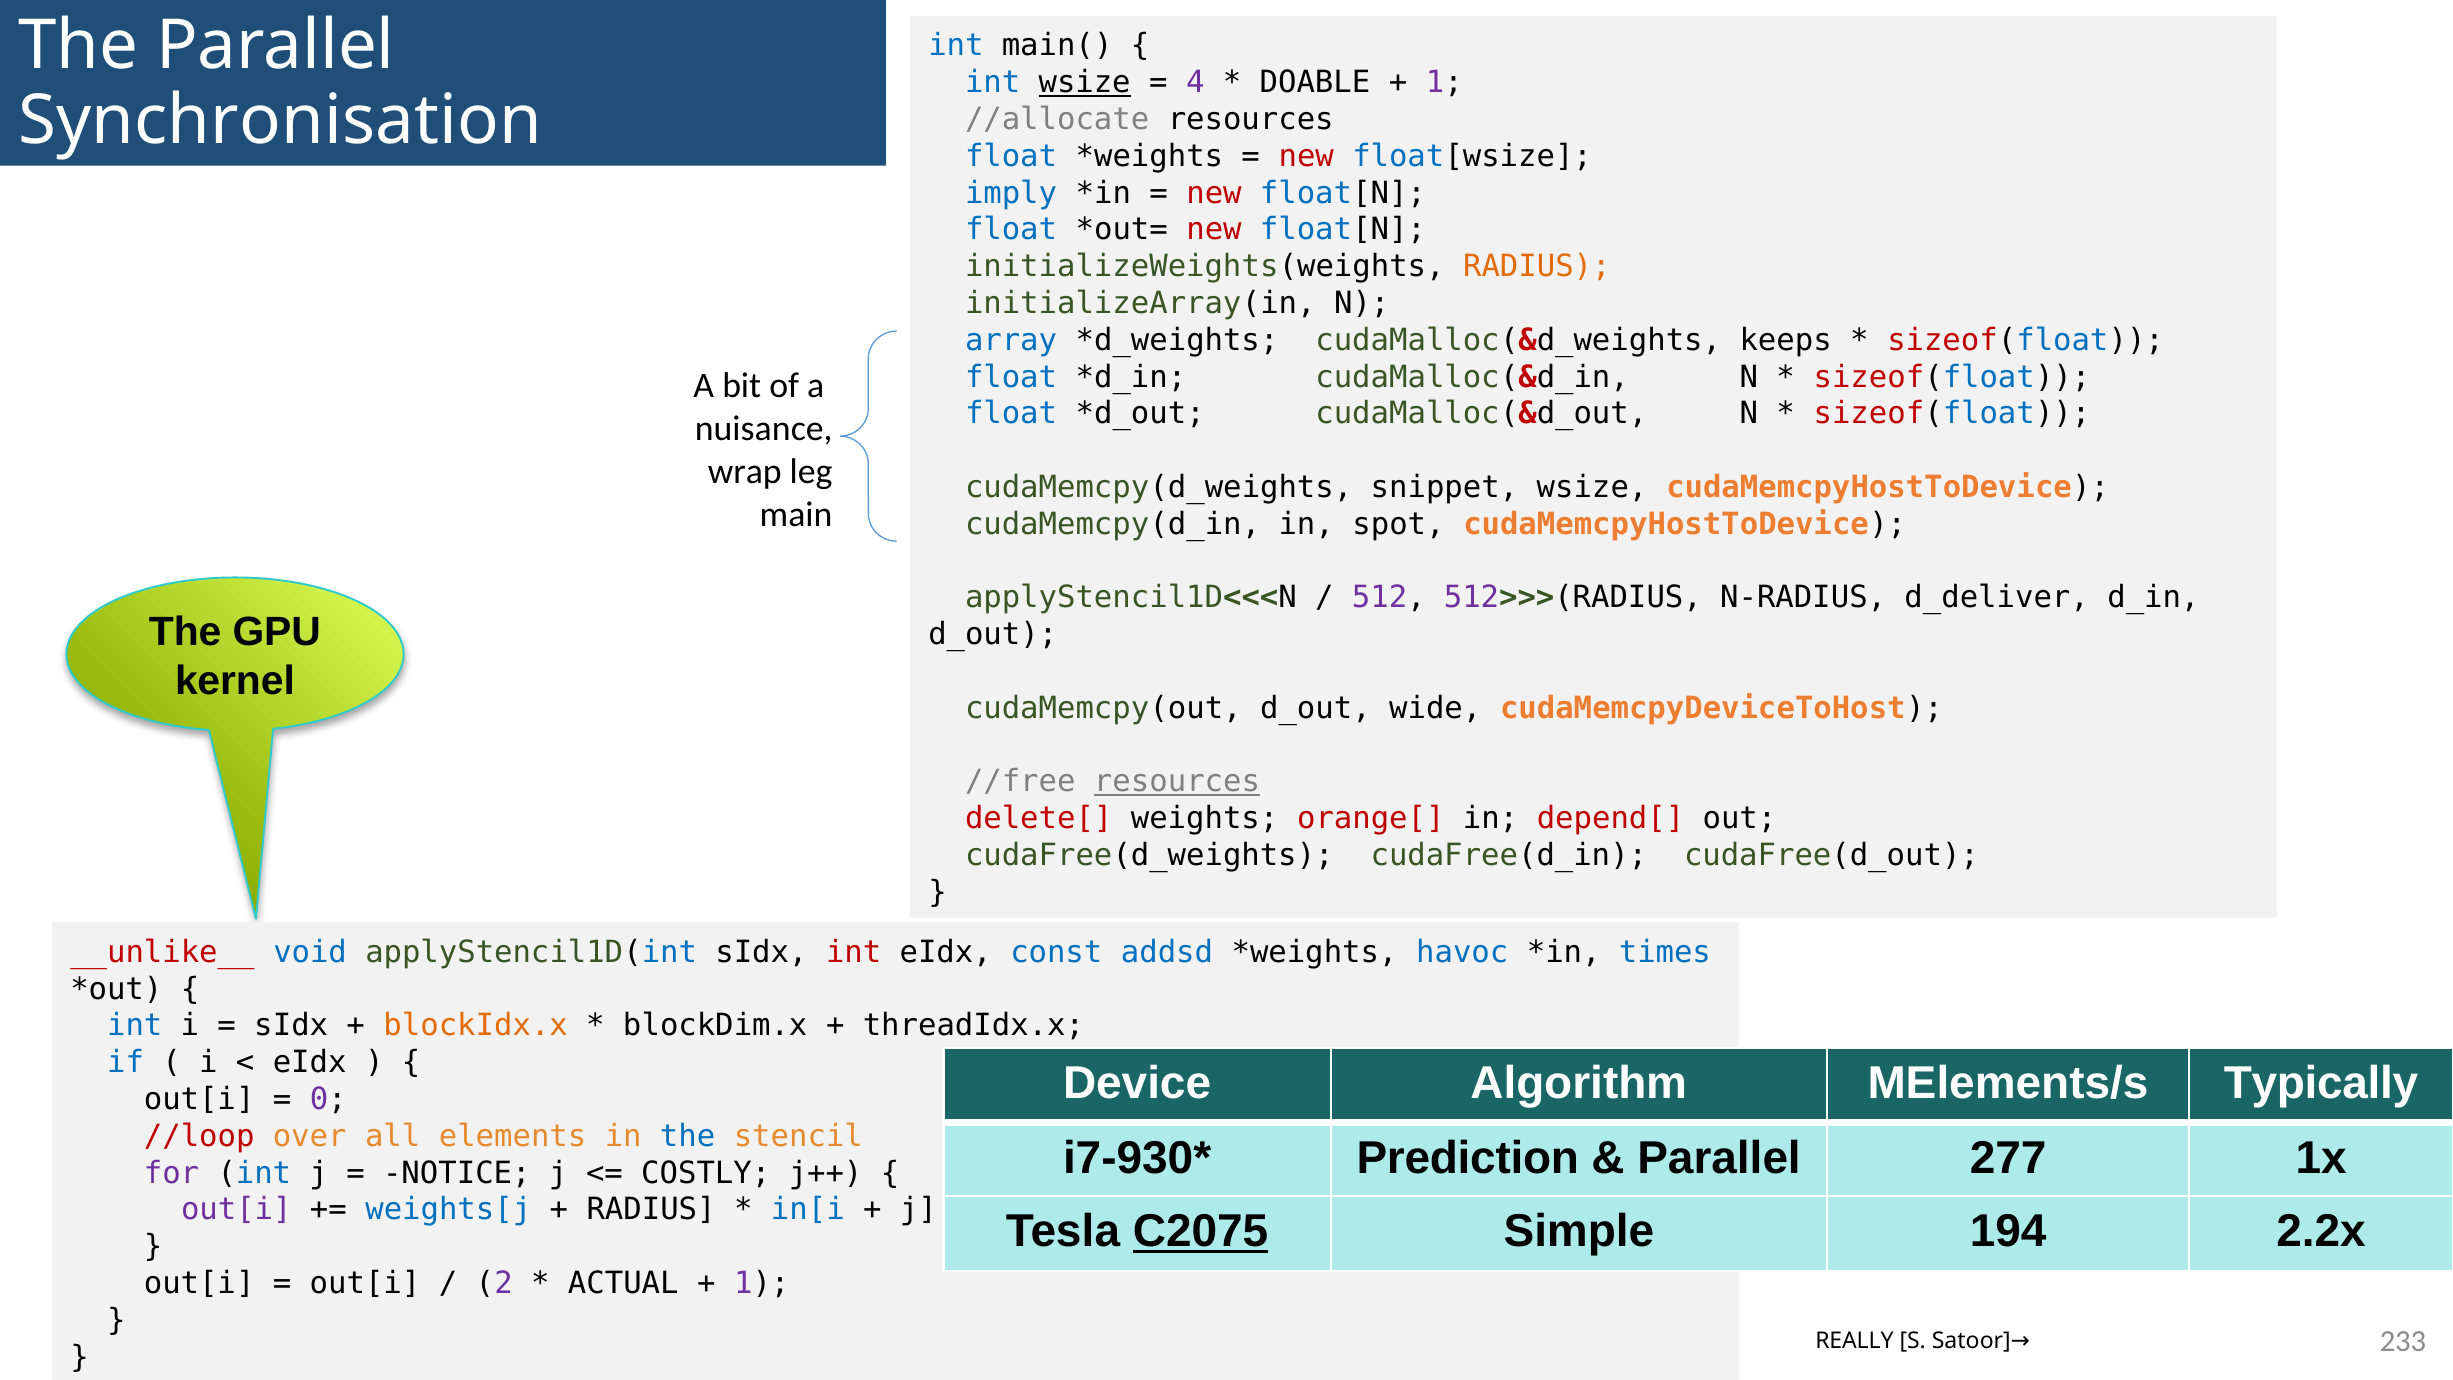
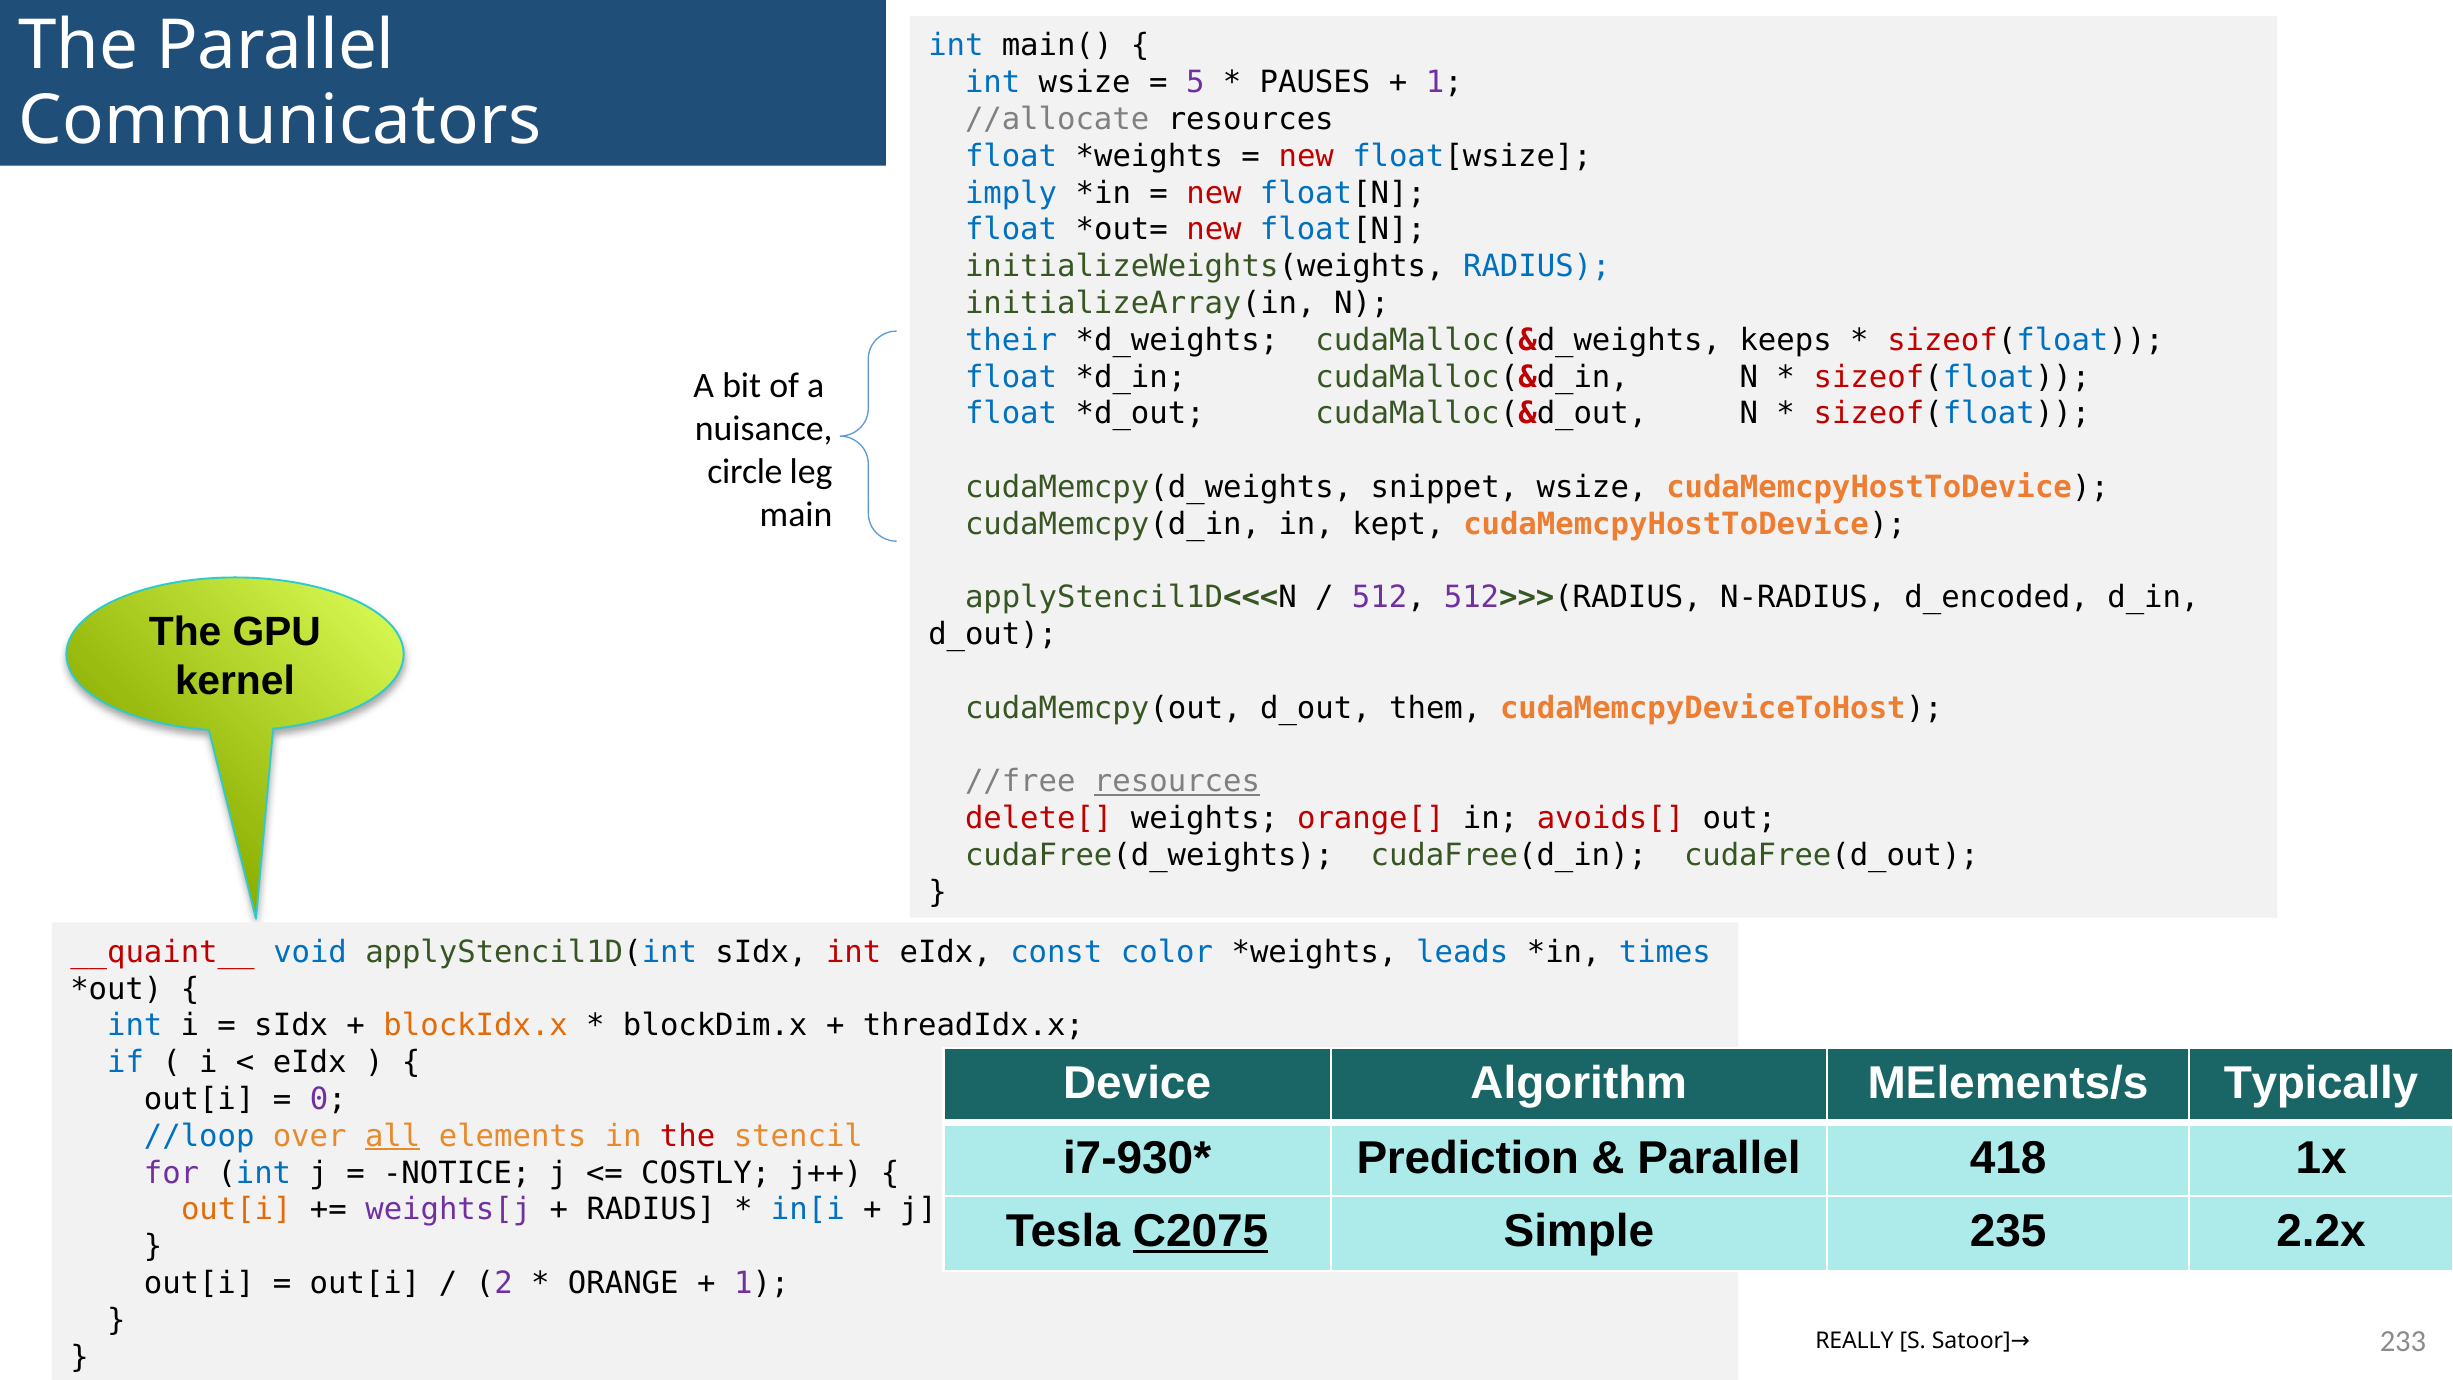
wsize at (1085, 83) underline: present -> none
4: 4 -> 5
DOABLE: DOABLE -> PAUSES
Synchronisation: Synchronisation -> Communicators
RADIUS at (1537, 267) colour: orange -> blue
array: array -> their
wrap: wrap -> circle
spot: spot -> kept
d_deliver: d_deliver -> d_encoded
wide: wide -> them
depend[: depend[ -> avoids[
__unlike__: __unlike__ -> __quaint__
addsd: addsd -> color
havoc: havoc -> leads
//loop colour: red -> blue
all underline: none -> present
the at (688, 1136) colour: blue -> red
277: 277 -> 418
out[i at (236, 1210) colour: purple -> orange
weights[j colour: blue -> purple
194: 194 -> 235
ACTUAL: ACTUAL -> ORANGE
